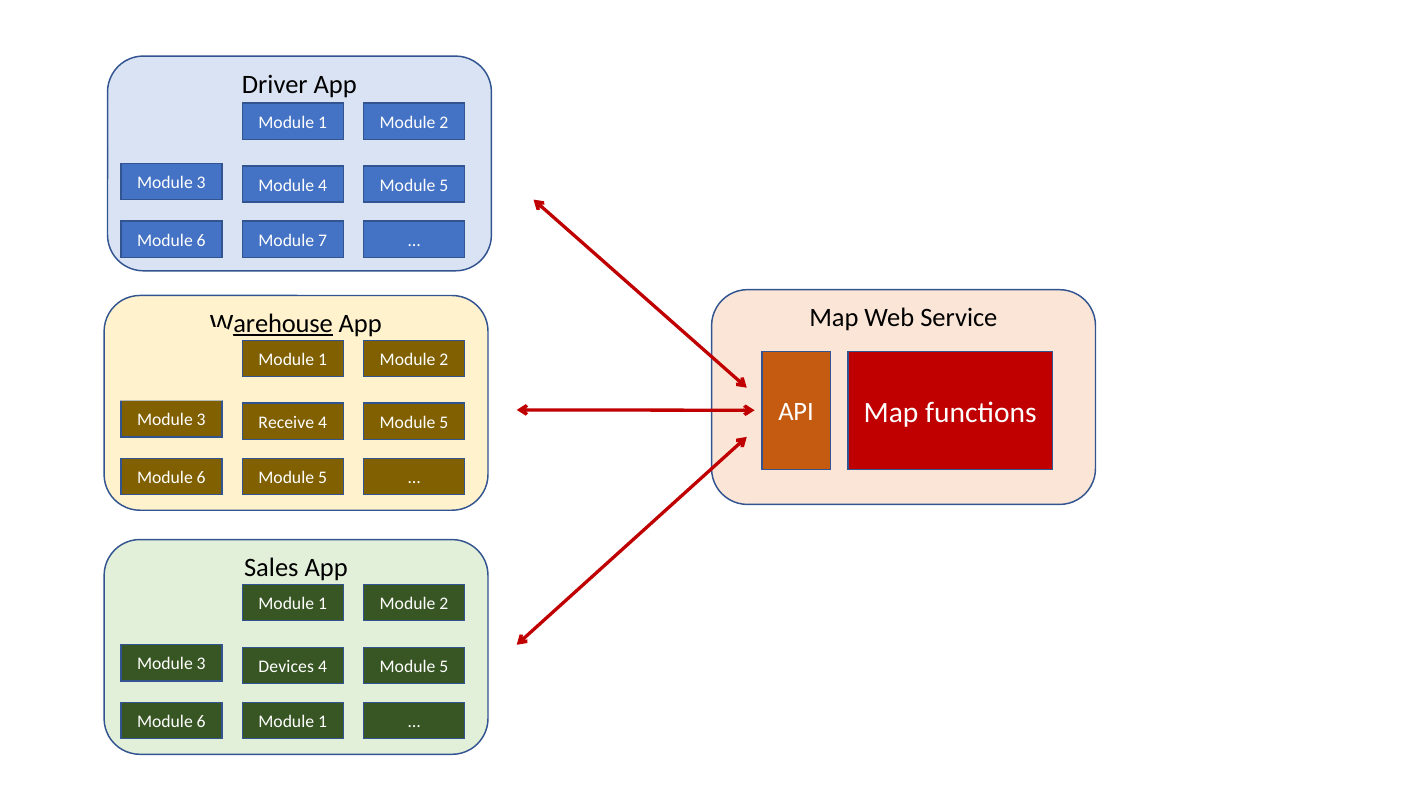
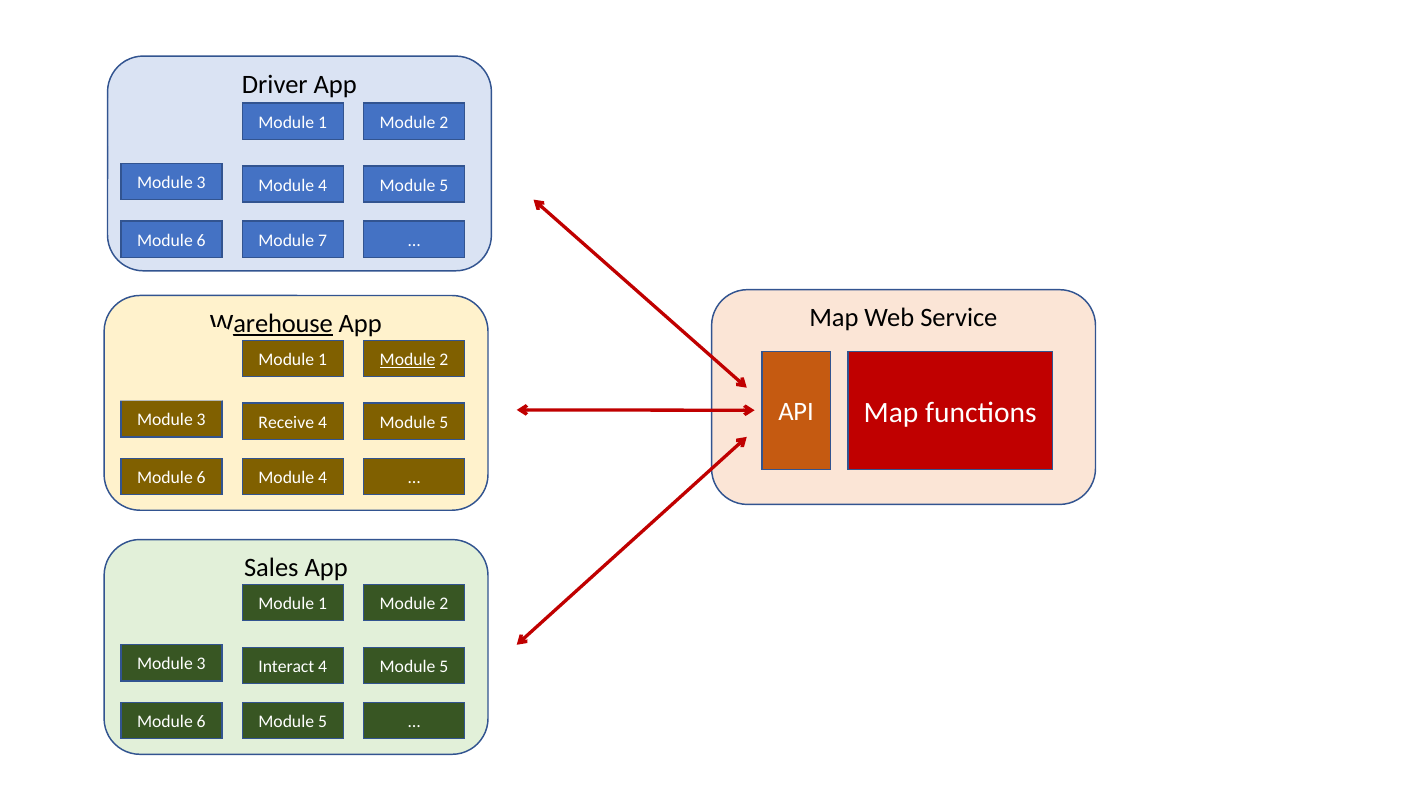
Module at (408, 360) underline: none -> present
5 at (323, 478): 5 -> 4
Devices: Devices -> Interact
1 at (323, 722): 1 -> 5
